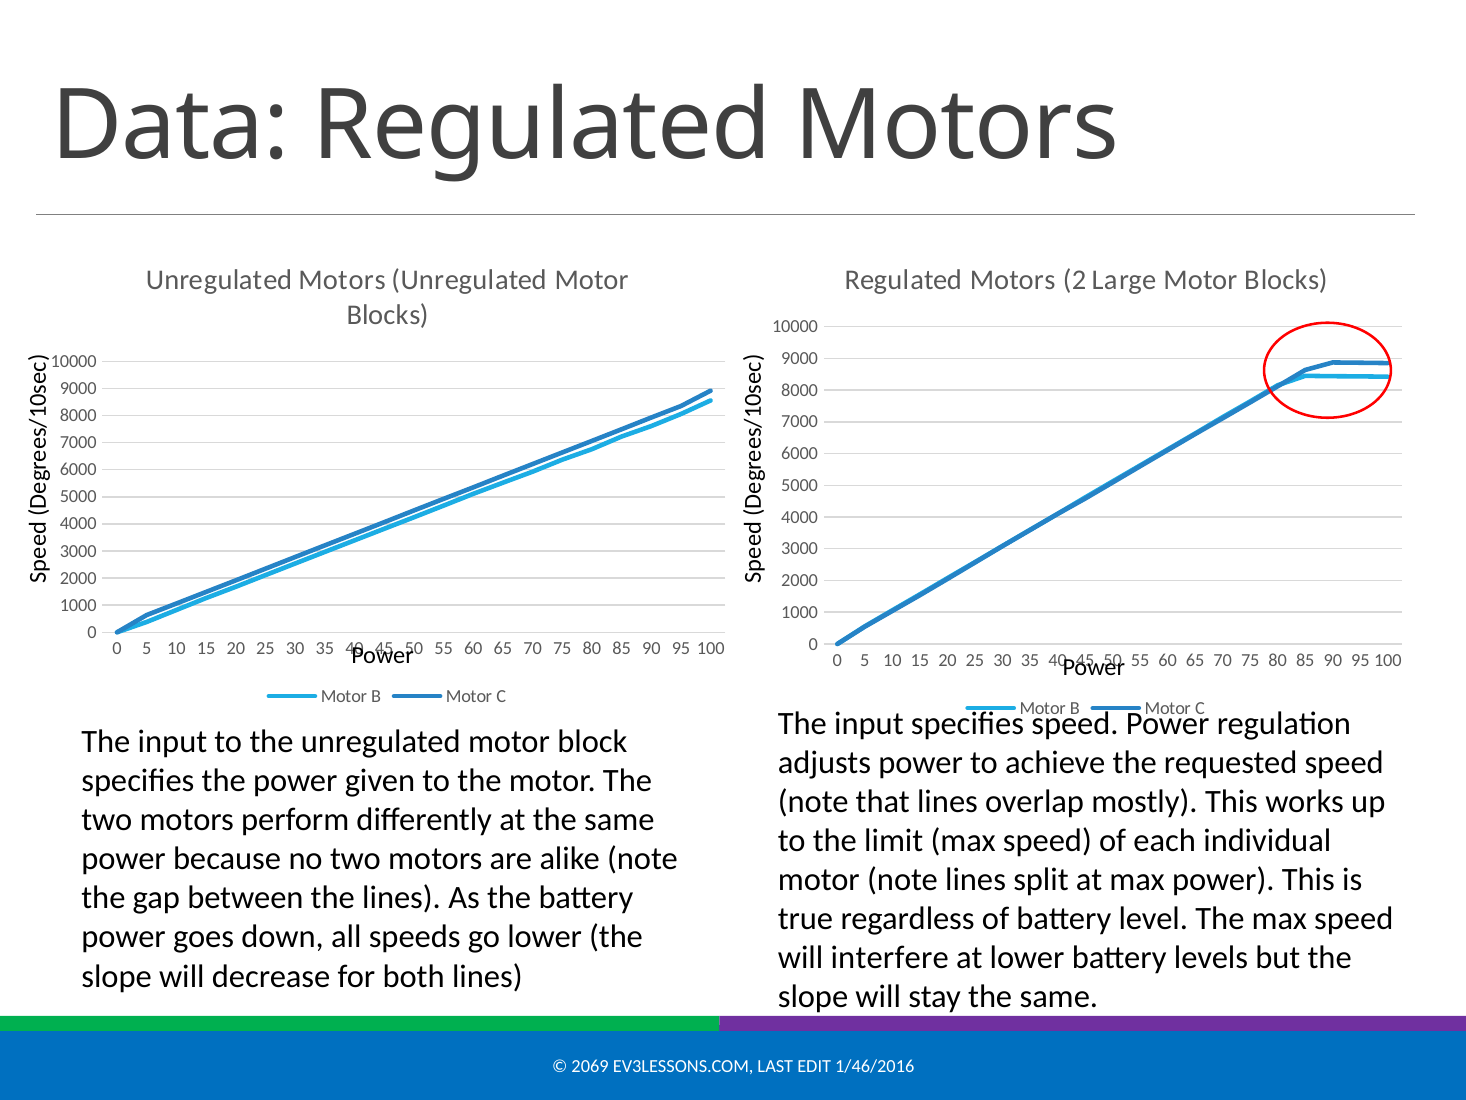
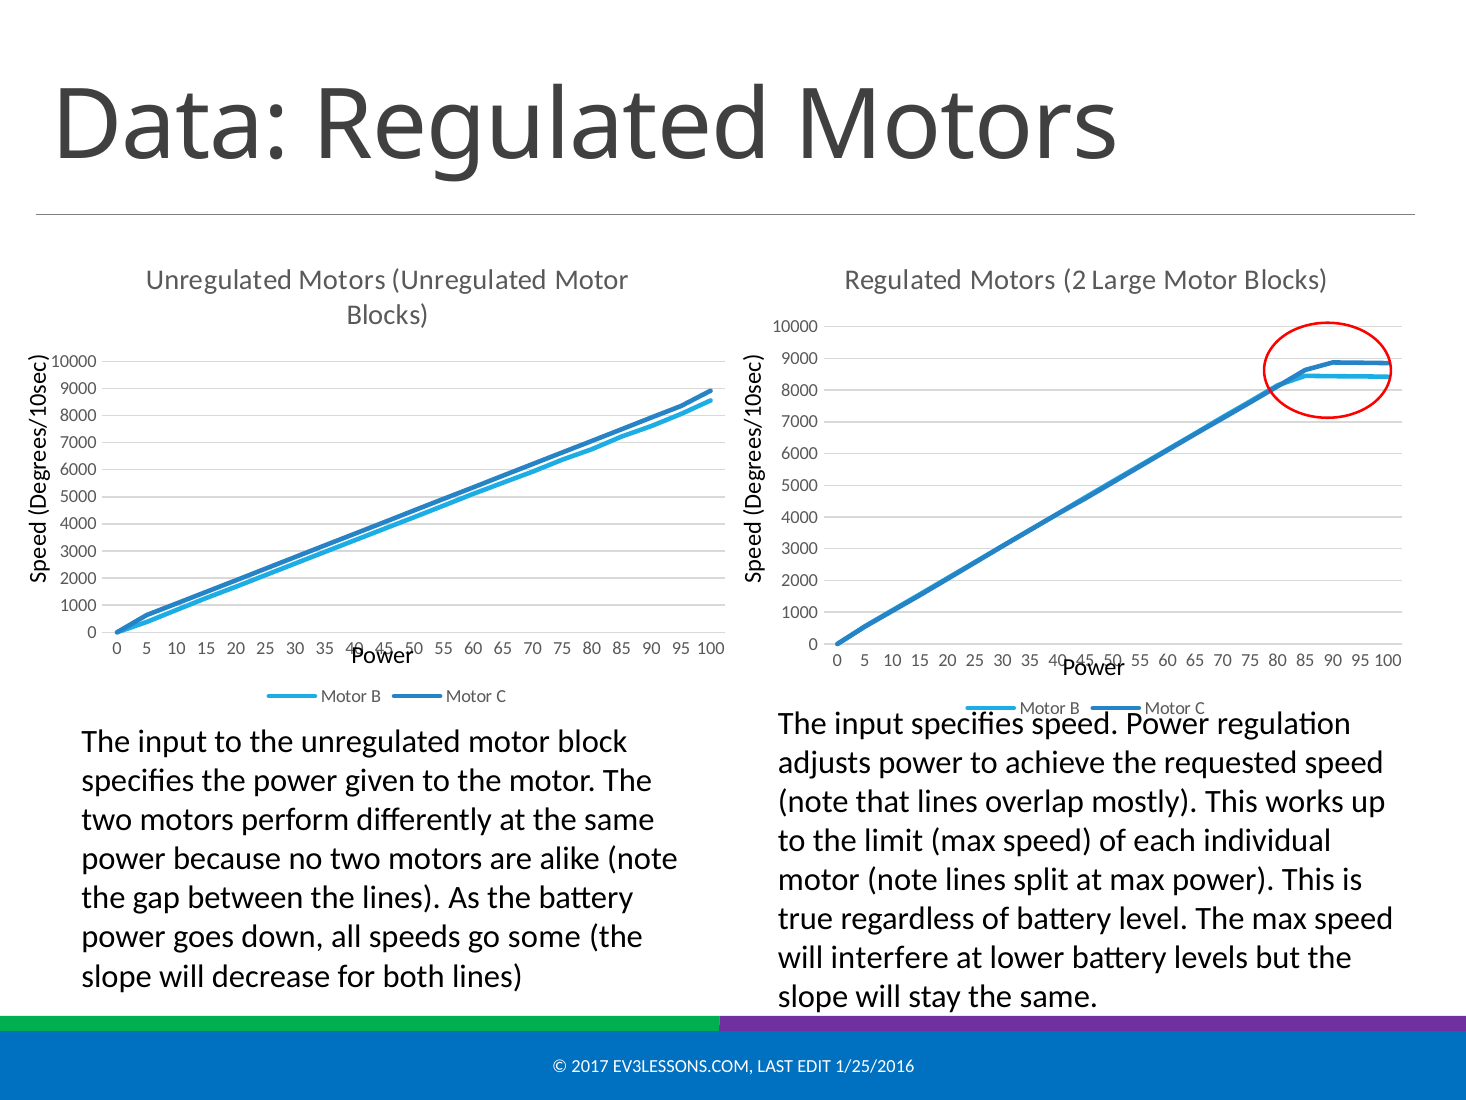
go lower: lower -> some
2069: 2069 -> 2017
1/46/2016: 1/46/2016 -> 1/25/2016
